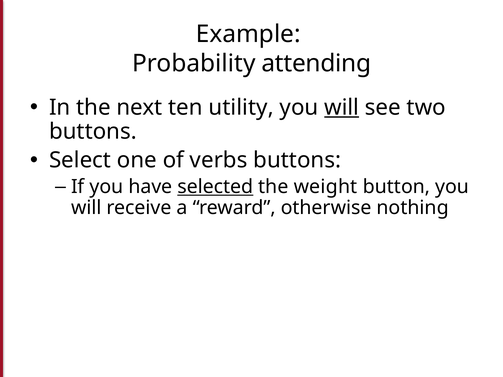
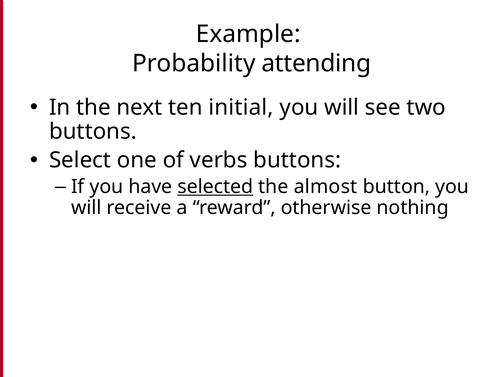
utility: utility -> initial
will at (342, 107) underline: present -> none
weight: weight -> almost
